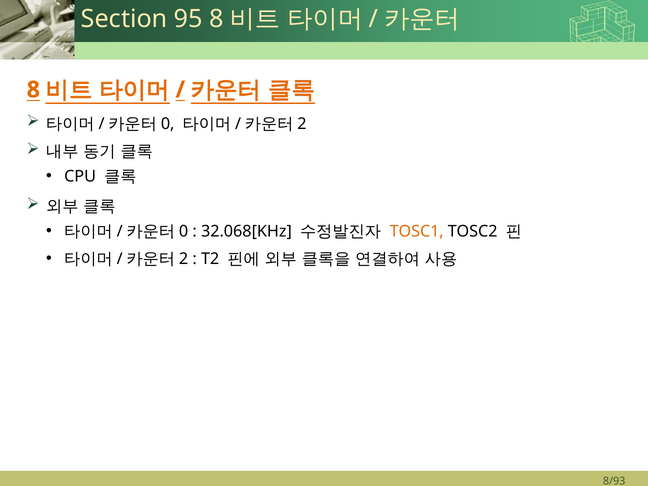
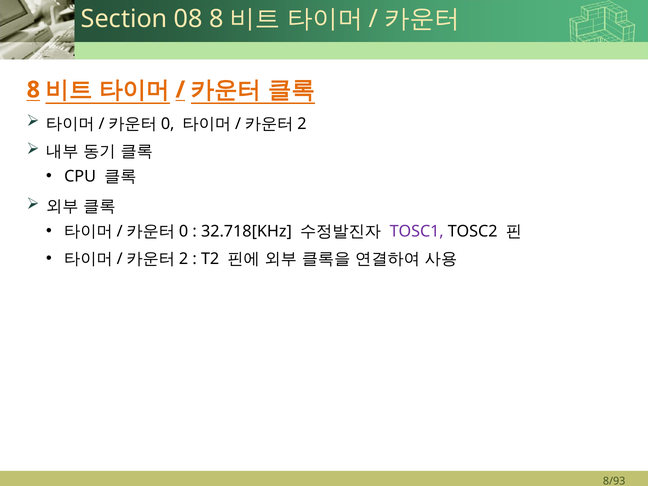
95: 95 -> 08
32.068[KHz: 32.068[KHz -> 32.718[KHz
TOSC1 colour: orange -> purple
